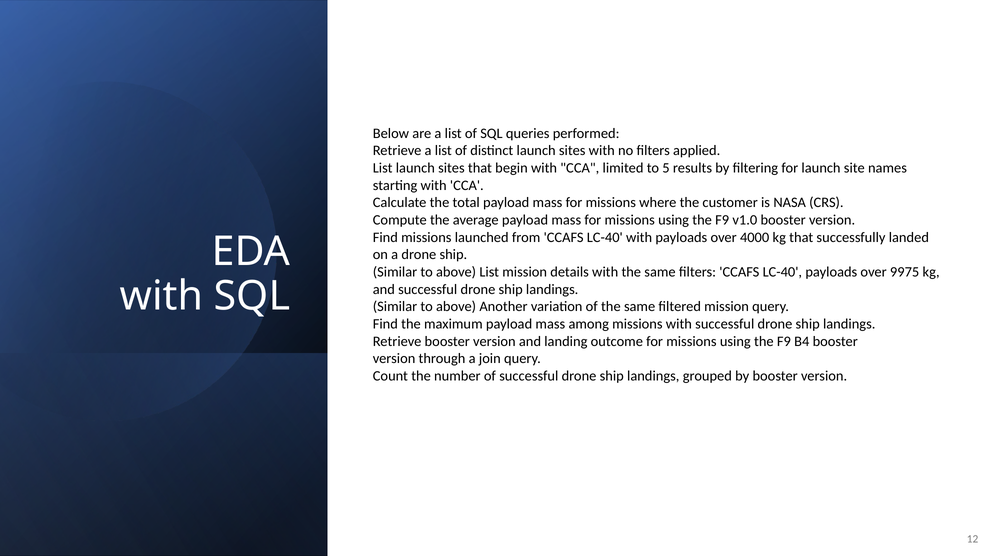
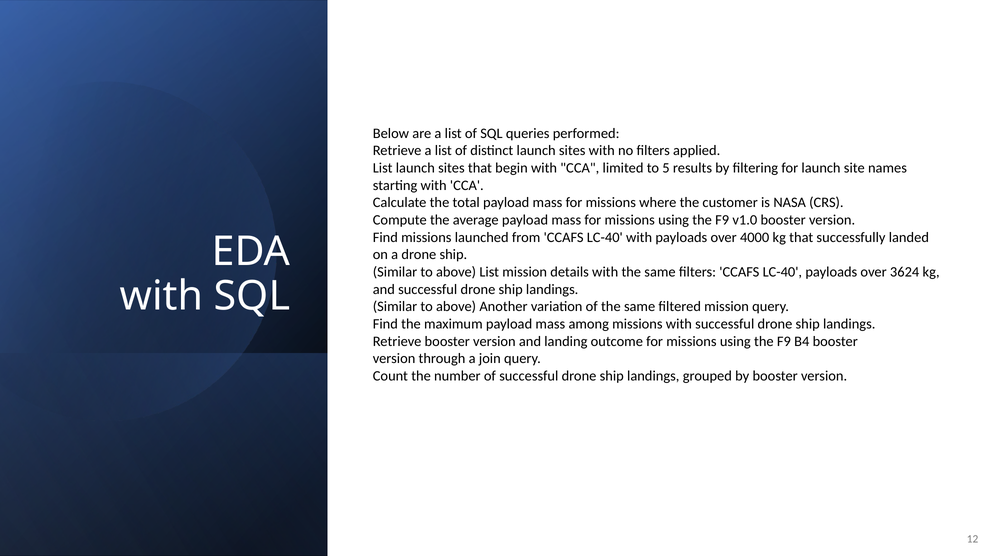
9975: 9975 -> 3624
